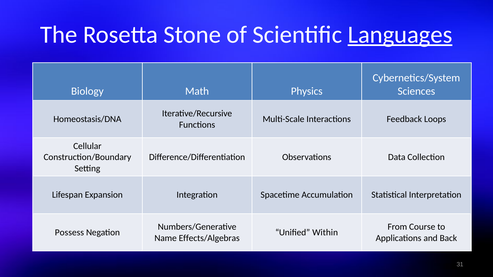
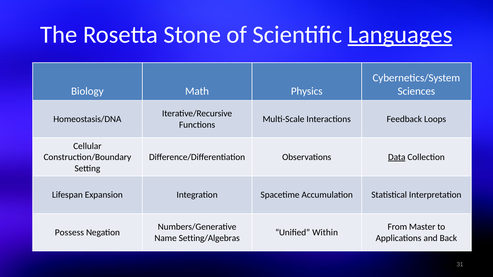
Data underline: none -> present
Course: Course -> Master
Effects/Algebras: Effects/Algebras -> Setting/Algebras
